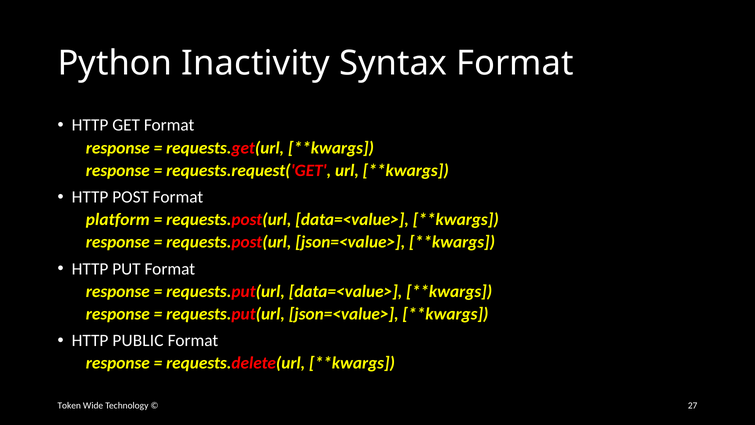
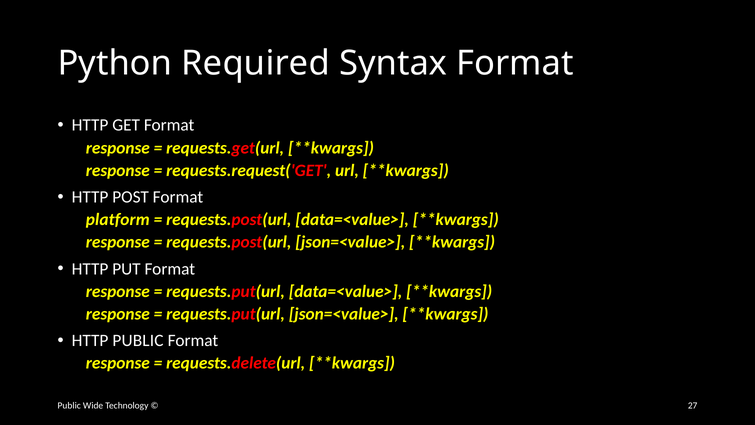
Inactivity: Inactivity -> Required
Token at (69, 406): Token -> Public
